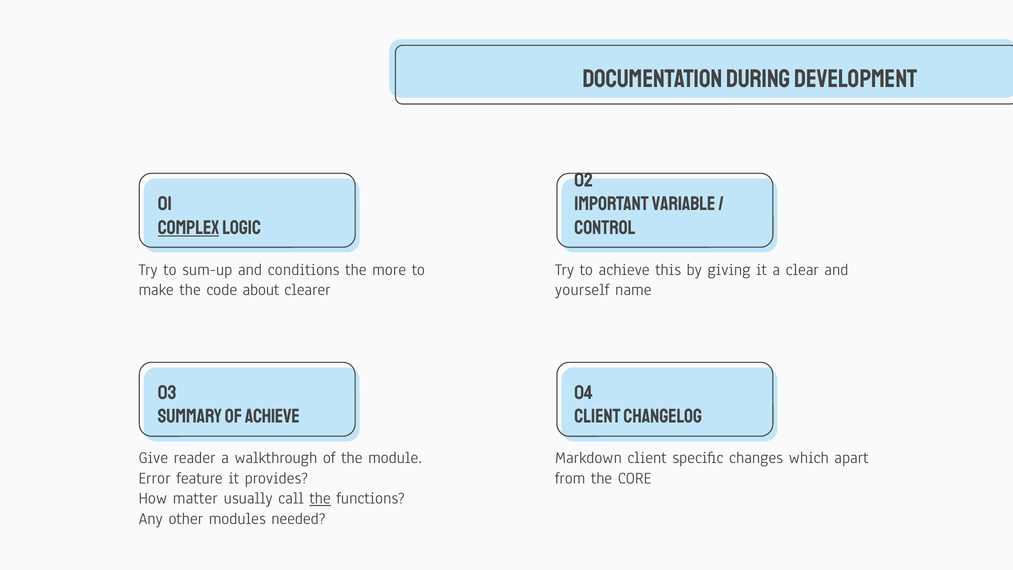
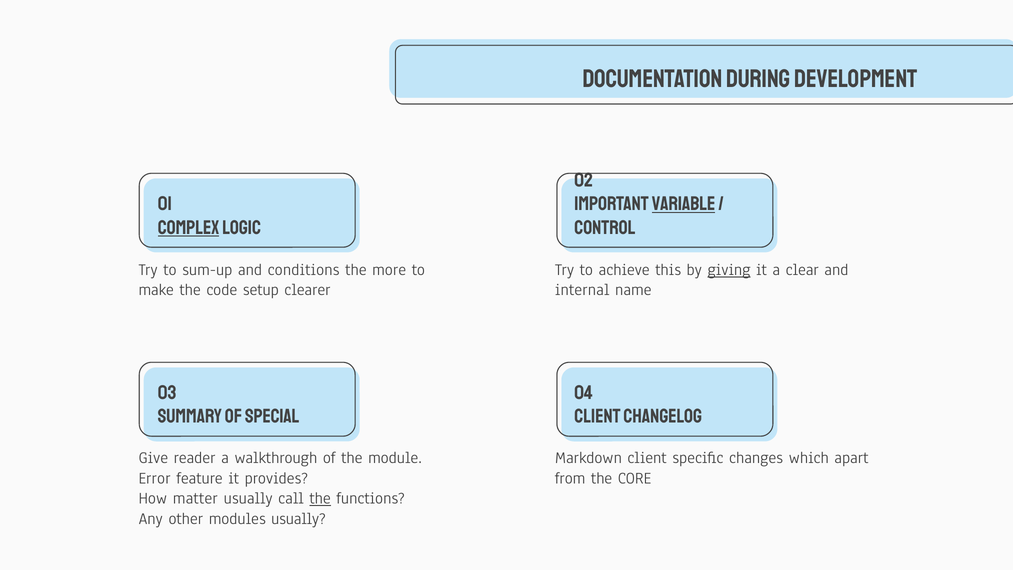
variable underline: none -> present
giving underline: none -> present
about: about -> setup
yourself: yourself -> internal
of achieve: achieve -> special
modules needed: needed -> usually
